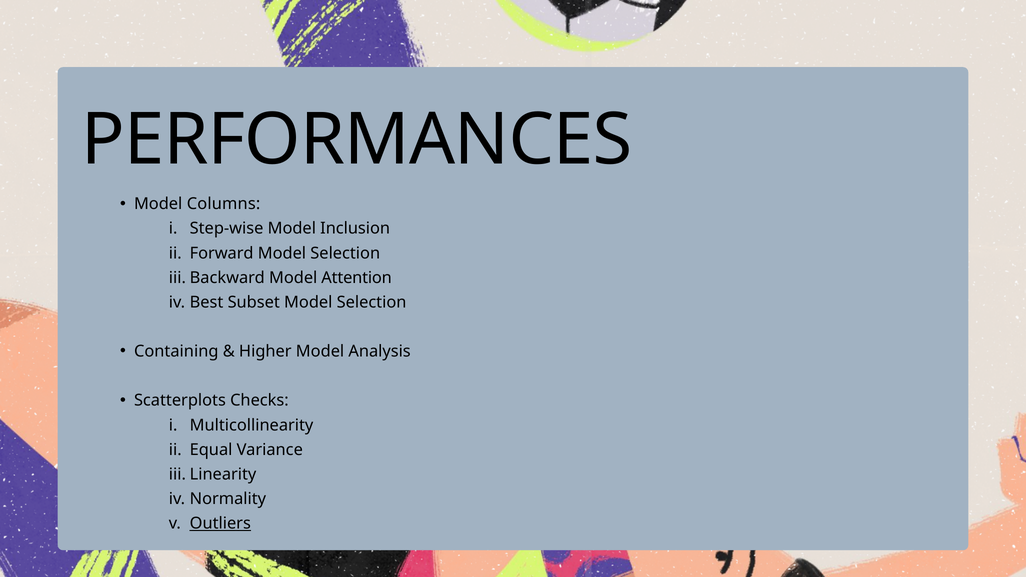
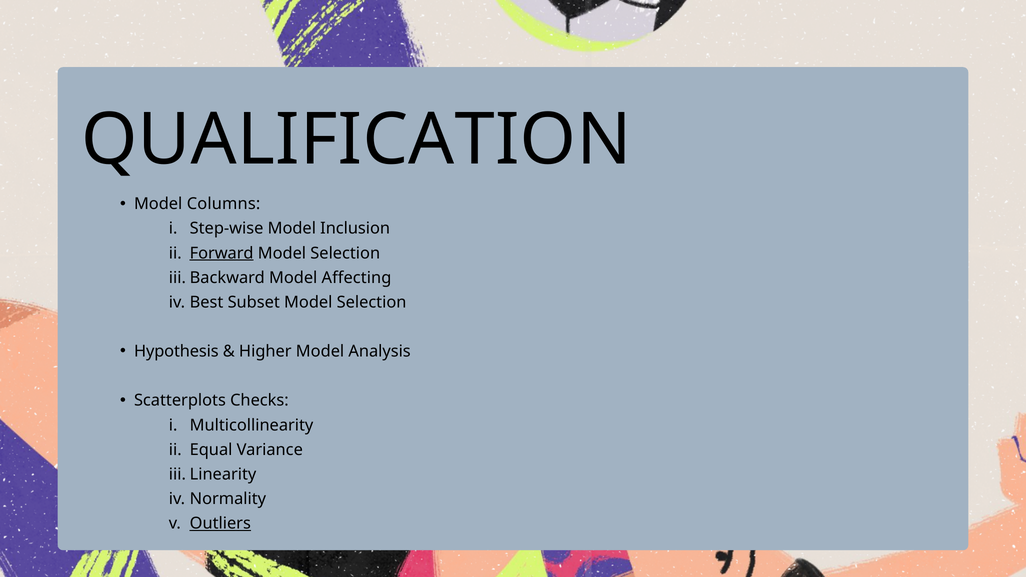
PERFORMANCES: PERFORMANCES -> QUALIFICATION
Forward underline: none -> present
Attention: Attention -> Affecting
Containing: Containing -> Hypothesis
